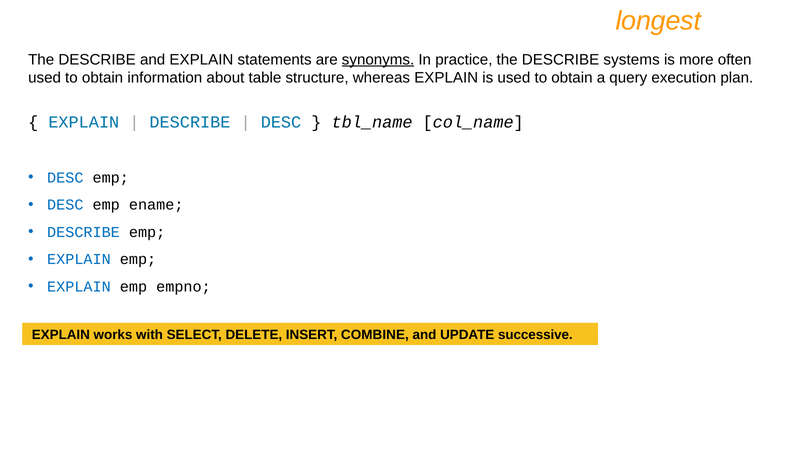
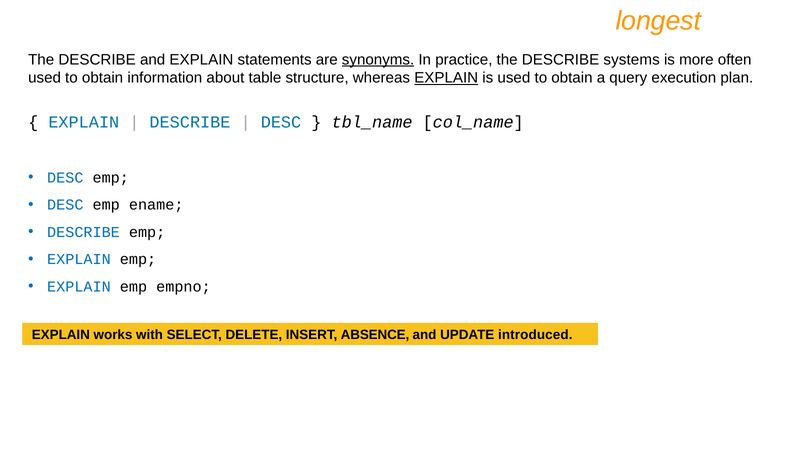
EXPLAIN at (446, 78) underline: none -> present
COMBINE: COMBINE -> ABSENCE
successive: successive -> introduced
